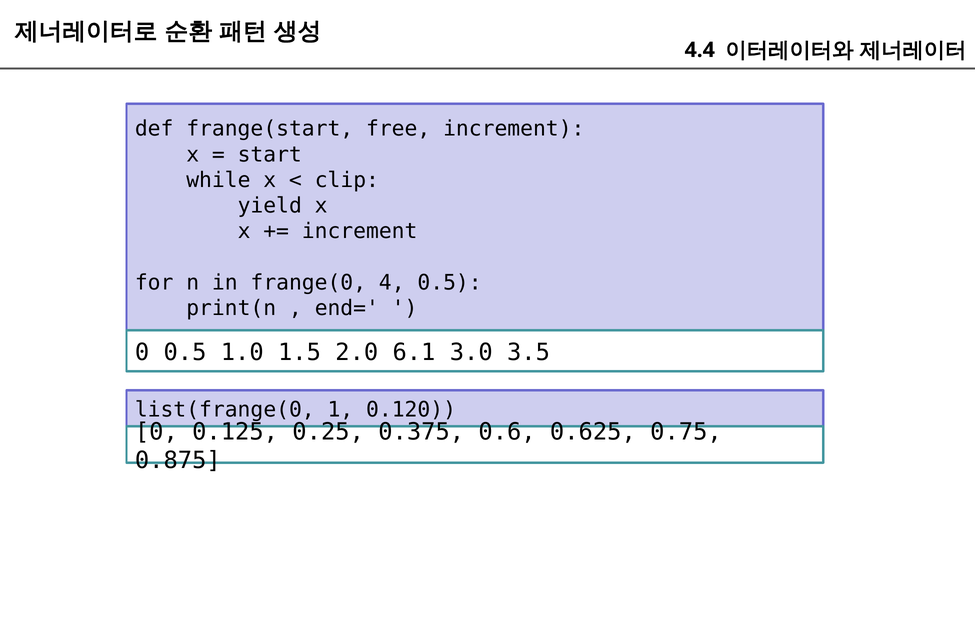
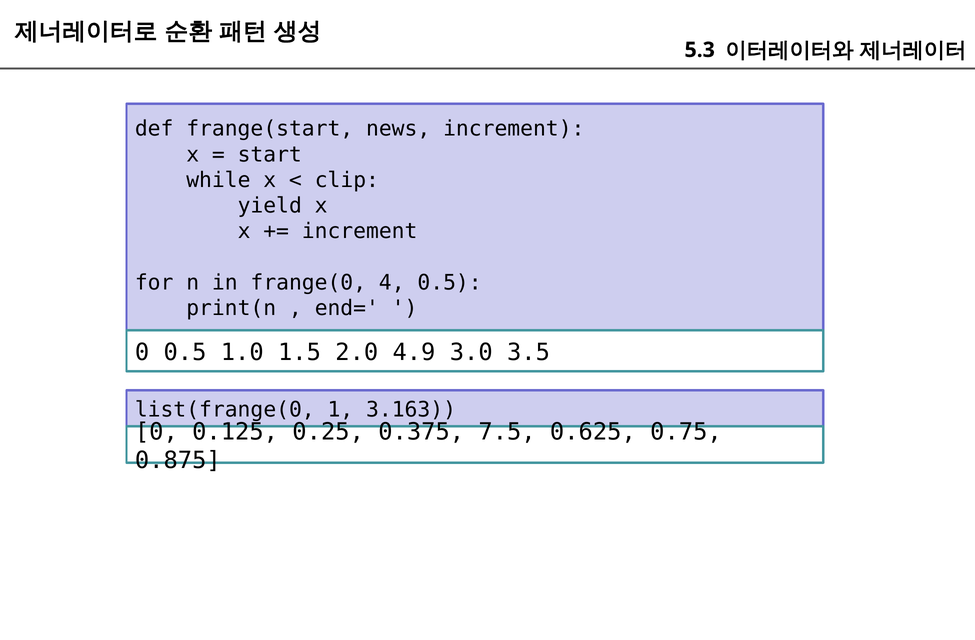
4.4: 4.4 -> 5.3
free: free -> news
6.1: 6.1 -> 4.9
0.120: 0.120 -> 3.163
0.6: 0.6 -> 7.5
